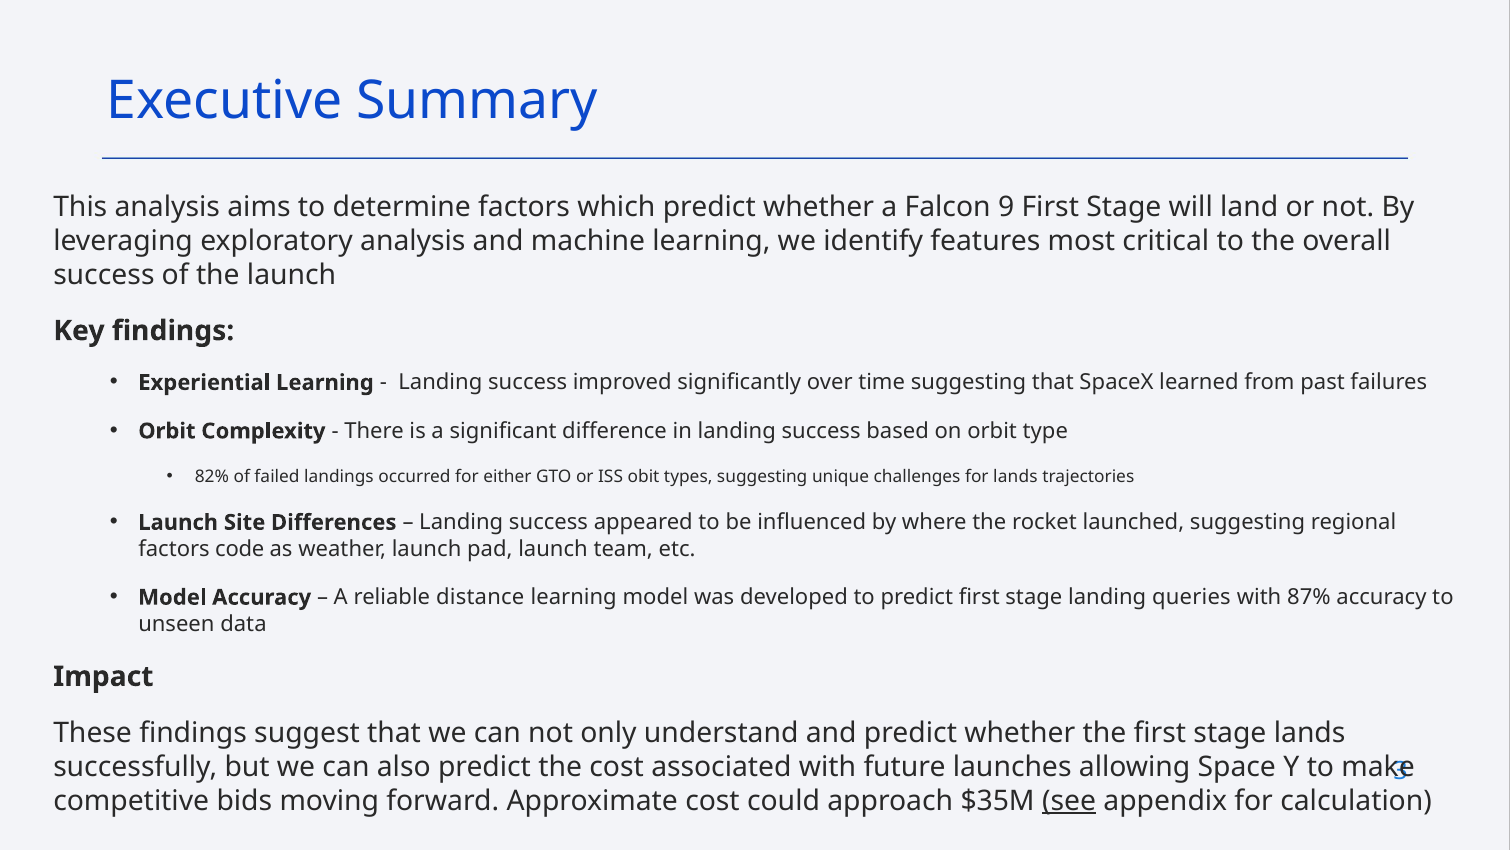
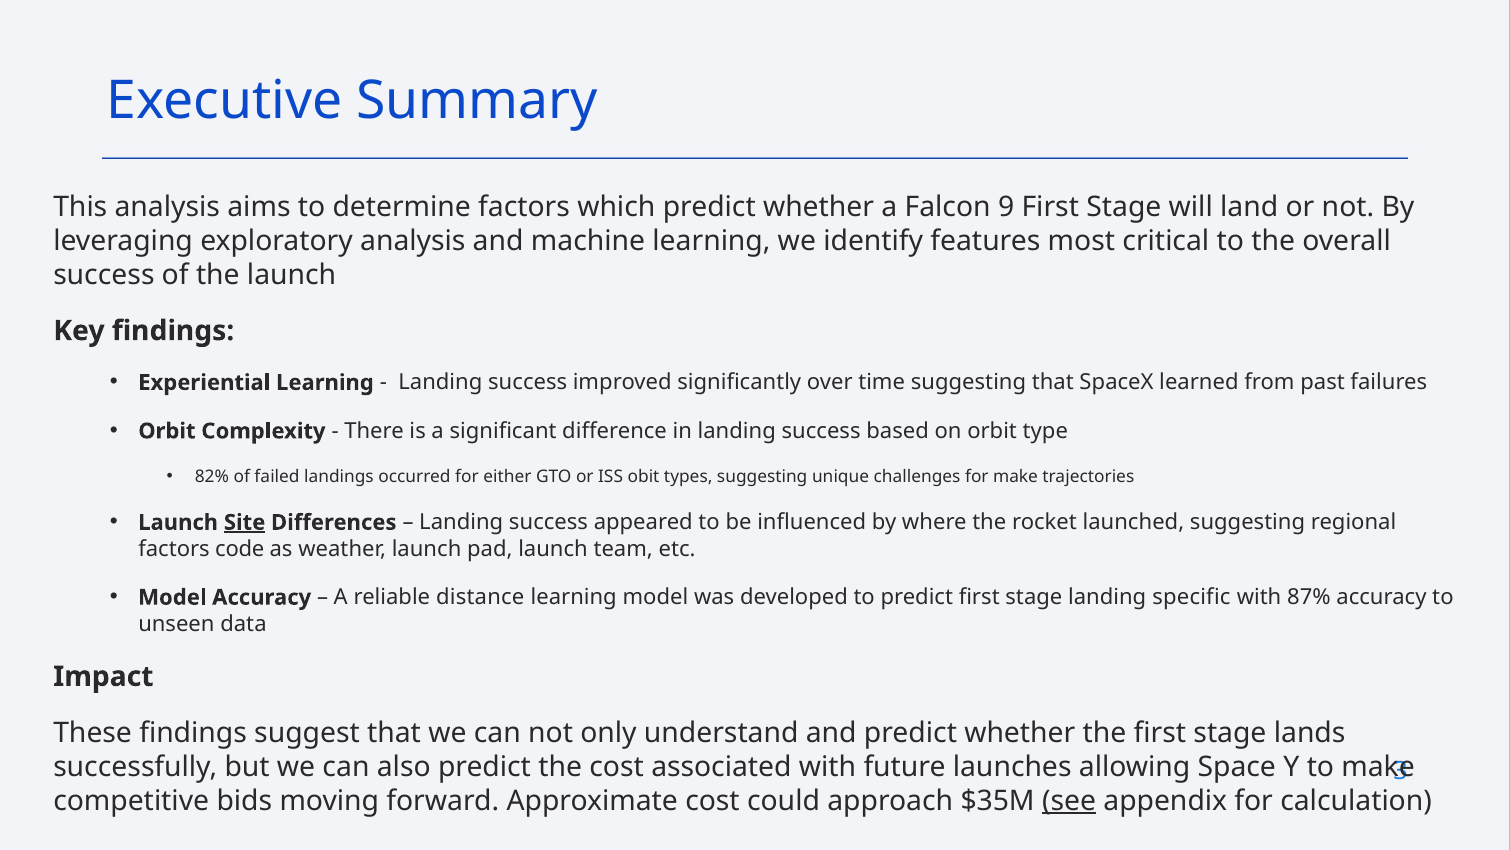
for lands: lands -> make
Site underline: none -> present
queries: queries -> specific
